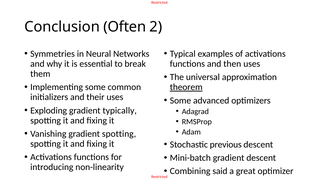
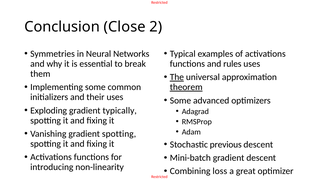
Often: Often -> Close
then: then -> rules
The underline: none -> present
said: said -> loss
